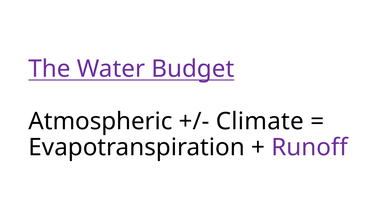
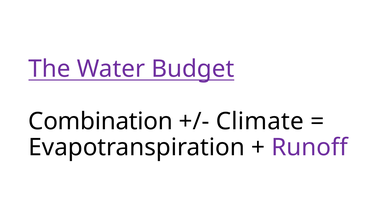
Atmospheric: Atmospheric -> Combination
